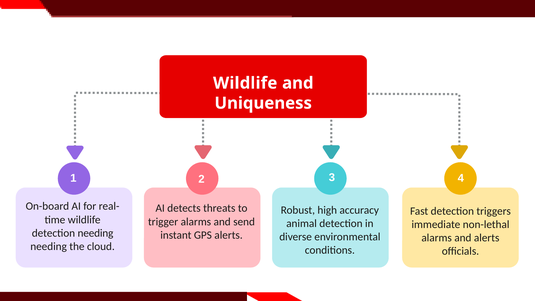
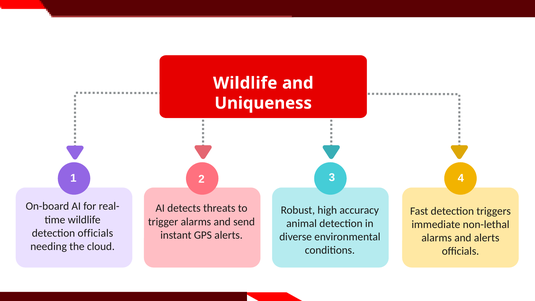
detection needing: needing -> officials
